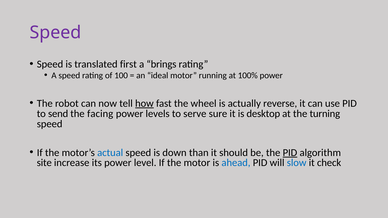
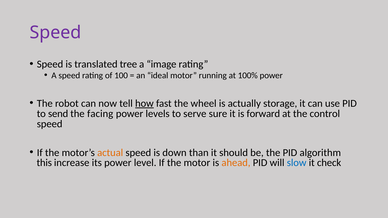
first: first -> tree
brings: brings -> image
reverse: reverse -> storage
desktop: desktop -> forward
turning: turning -> control
actual colour: blue -> orange
PID at (290, 153) underline: present -> none
site: site -> this
ahead colour: blue -> orange
